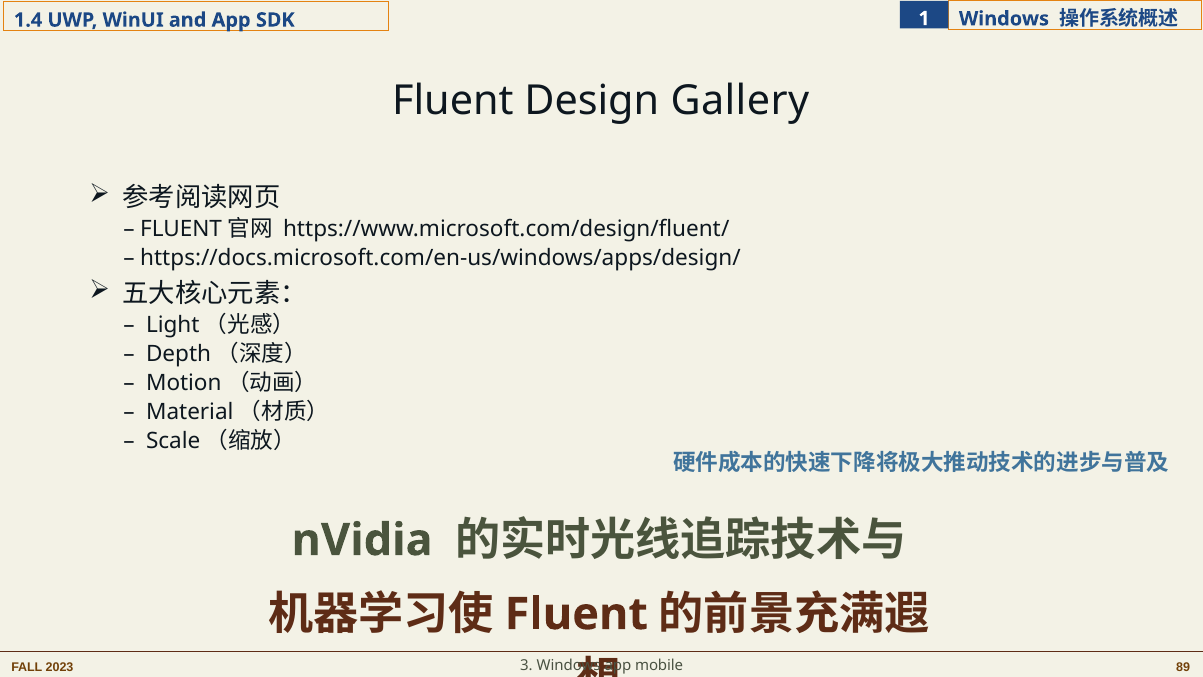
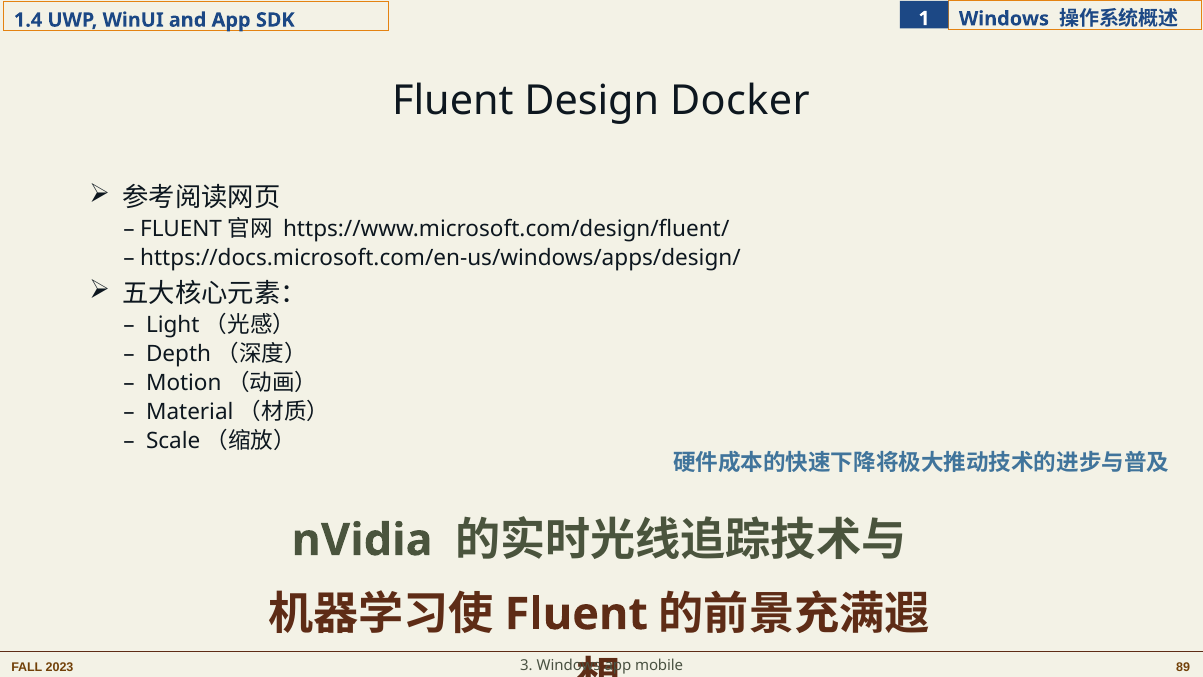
Gallery: Gallery -> Docker
